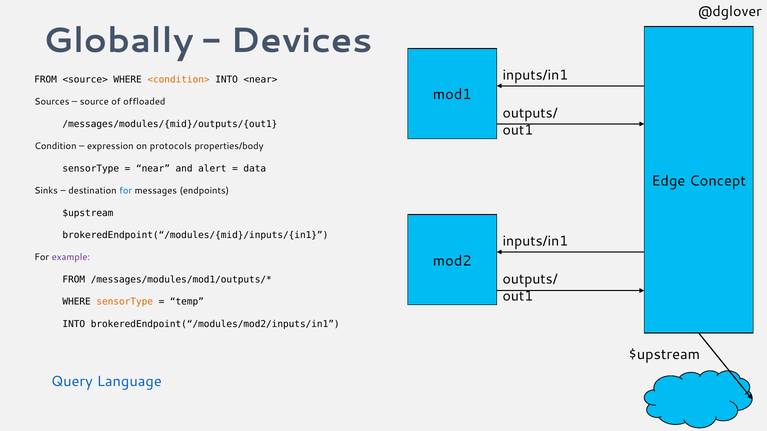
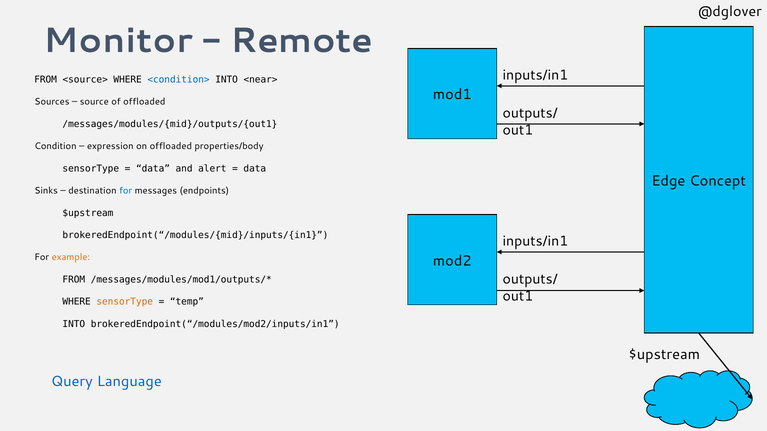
Globally: Globally -> Monitor
Devices: Devices -> Remote
<condition> colour: orange -> blue
on protocols: protocols -> offloaded
near at (153, 169): near -> data
example colour: purple -> orange
